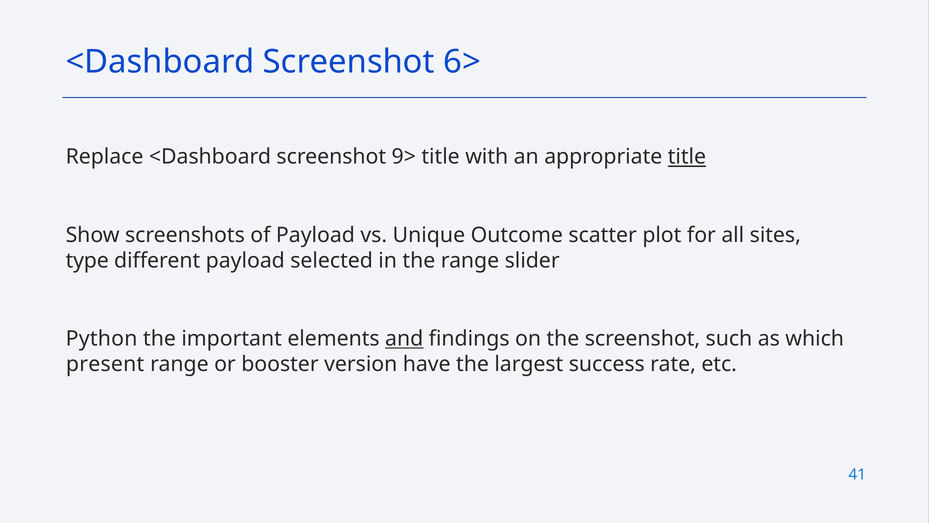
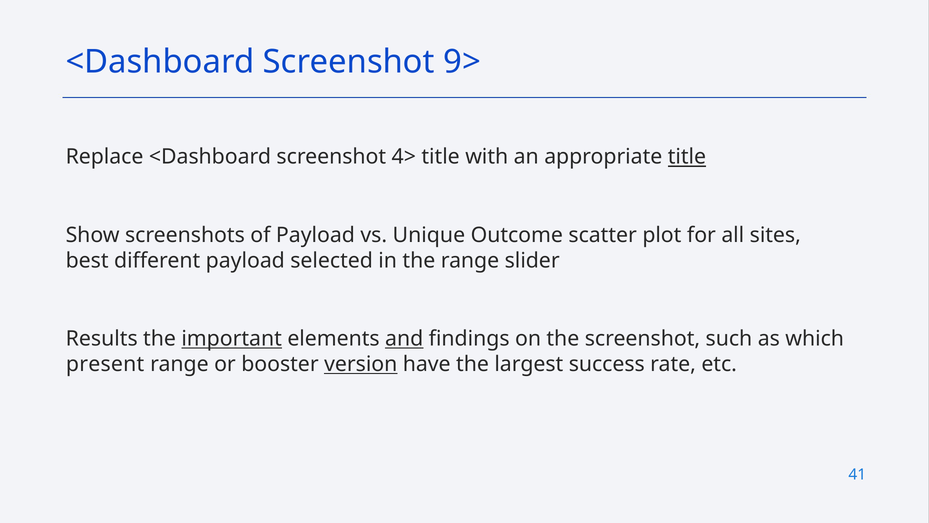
6>: 6> -> 9>
9>: 9> -> 4>
type: type -> best
Python: Python -> Results
important underline: none -> present
version underline: none -> present
